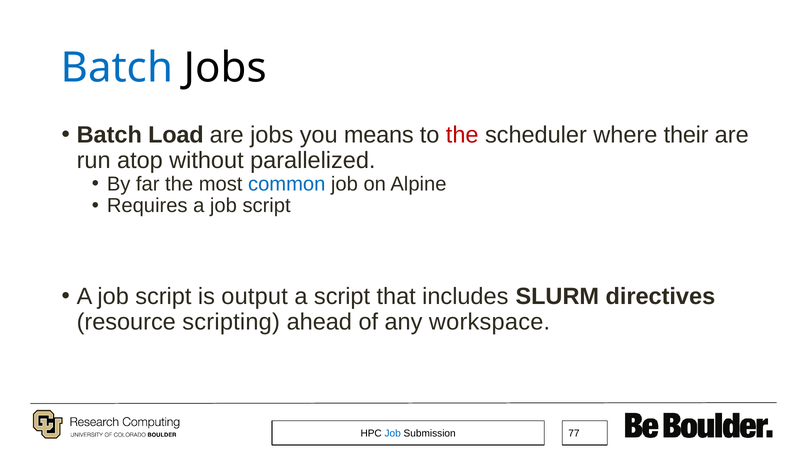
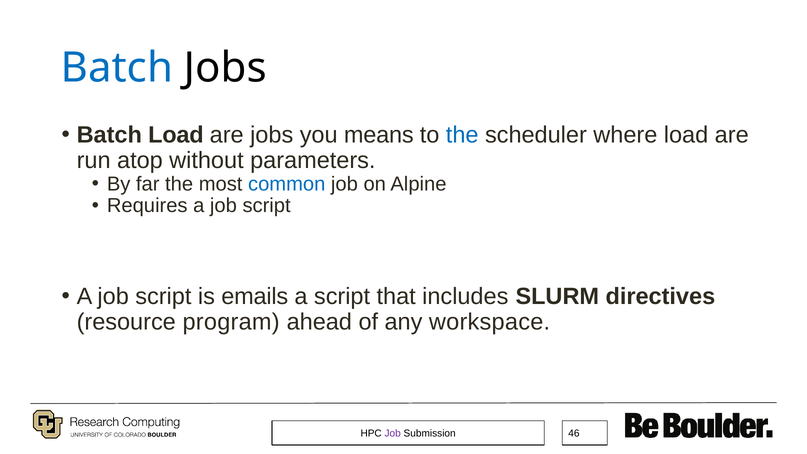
the at (462, 135) colour: red -> blue
where their: their -> load
parallelized: parallelized -> parameters
output: output -> emails
scripting: scripting -> program
Job at (393, 433) colour: blue -> purple
77: 77 -> 46
